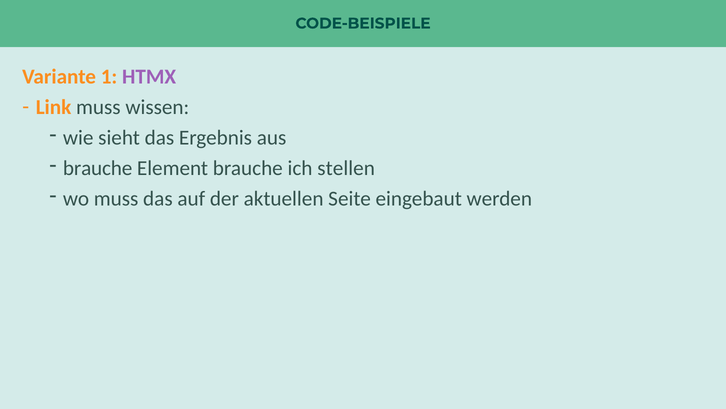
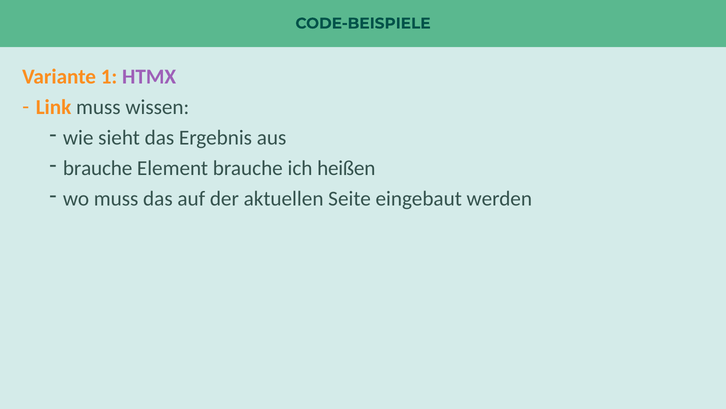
stellen: stellen -> heißen
